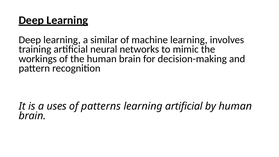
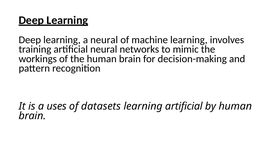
a similar: similar -> neural
patterns: patterns -> datasets
